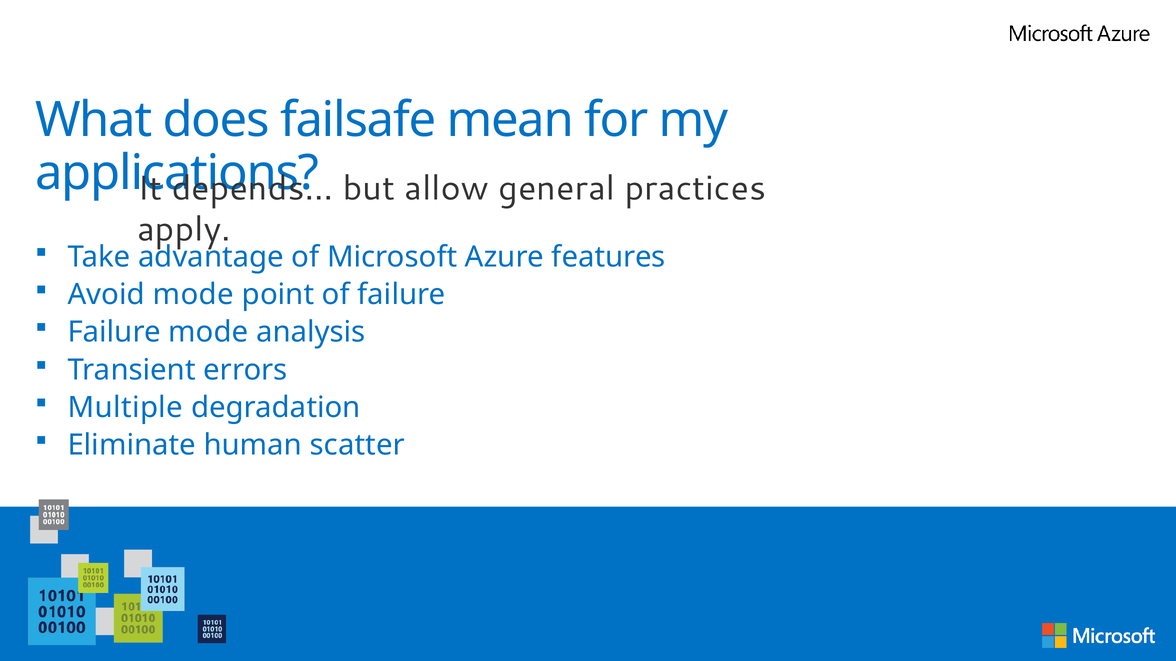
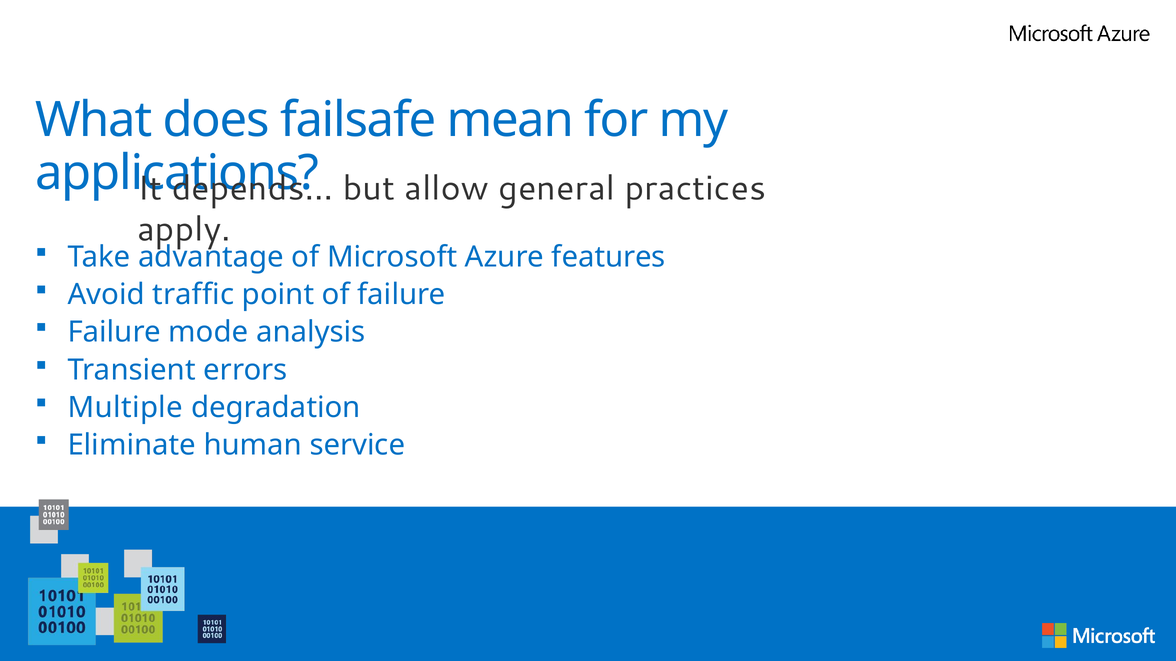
Avoid mode: mode -> traffic
scatter: scatter -> service
